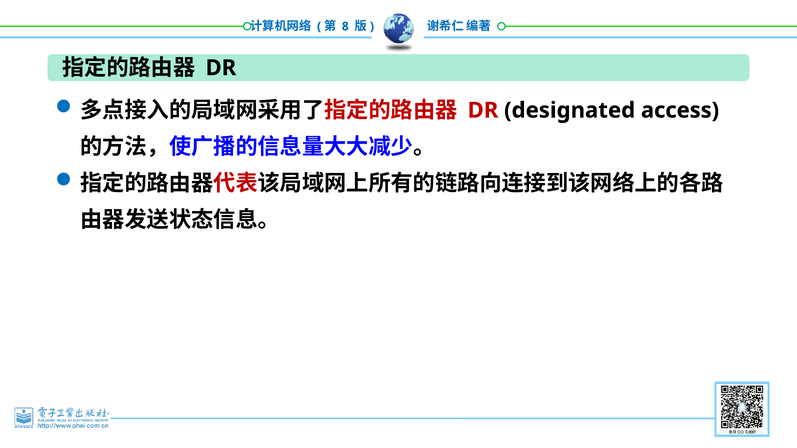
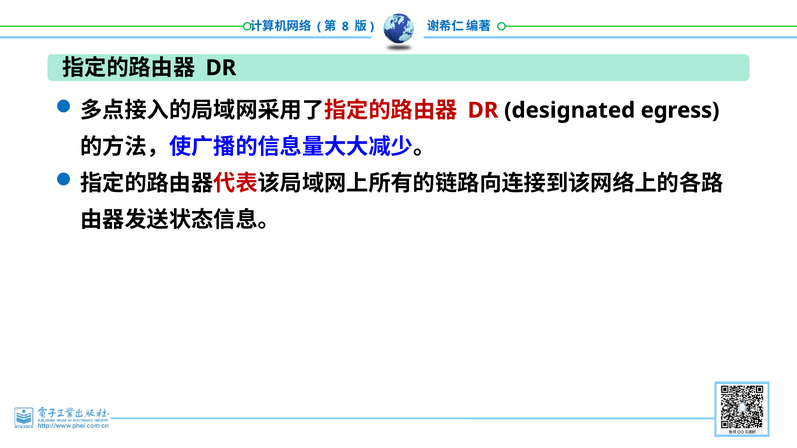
access: access -> egress
